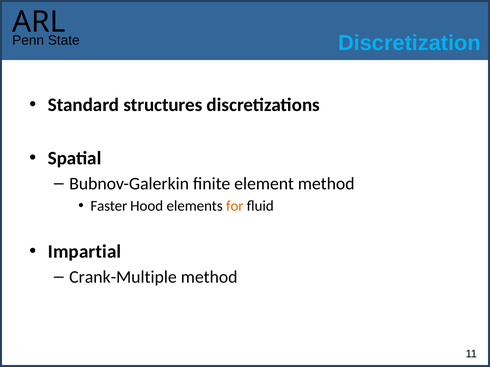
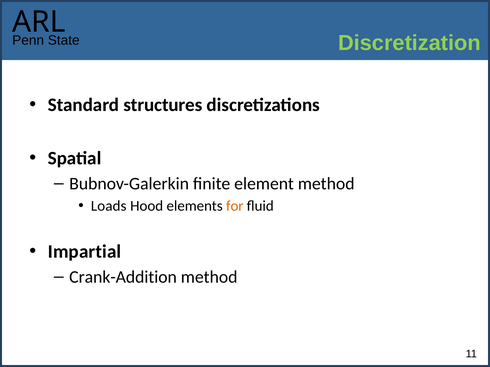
Discretization colour: light blue -> light green
Faster: Faster -> Loads
Crank-Multiple: Crank-Multiple -> Crank-Addition
